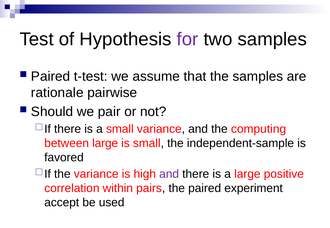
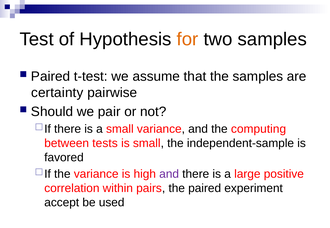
for colour: purple -> orange
rationale: rationale -> certainty
between large: large -> tests
